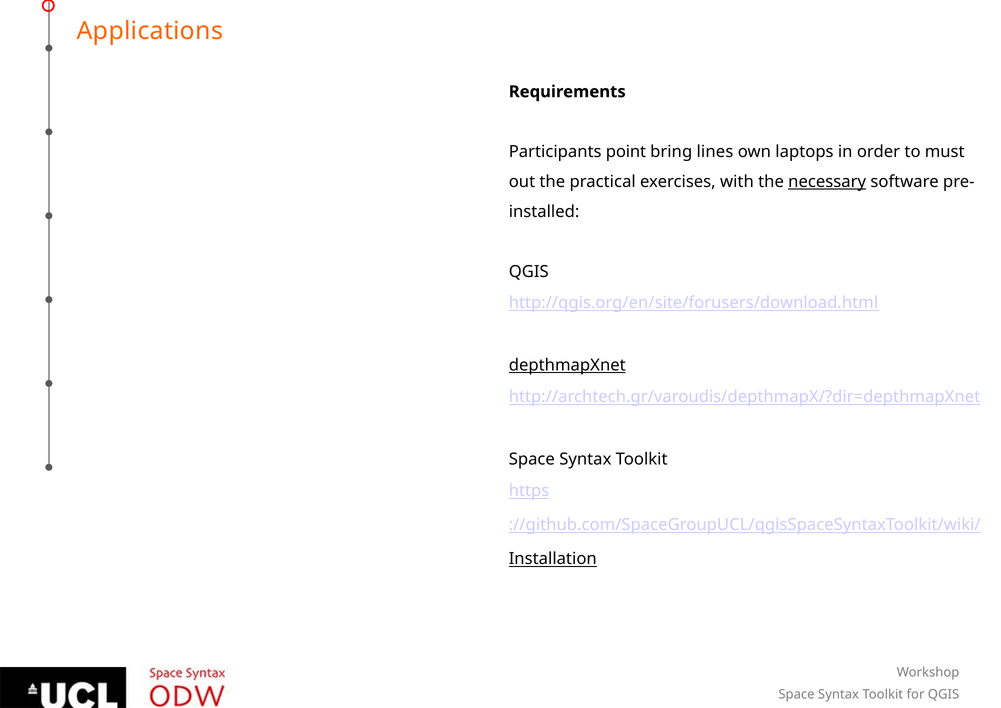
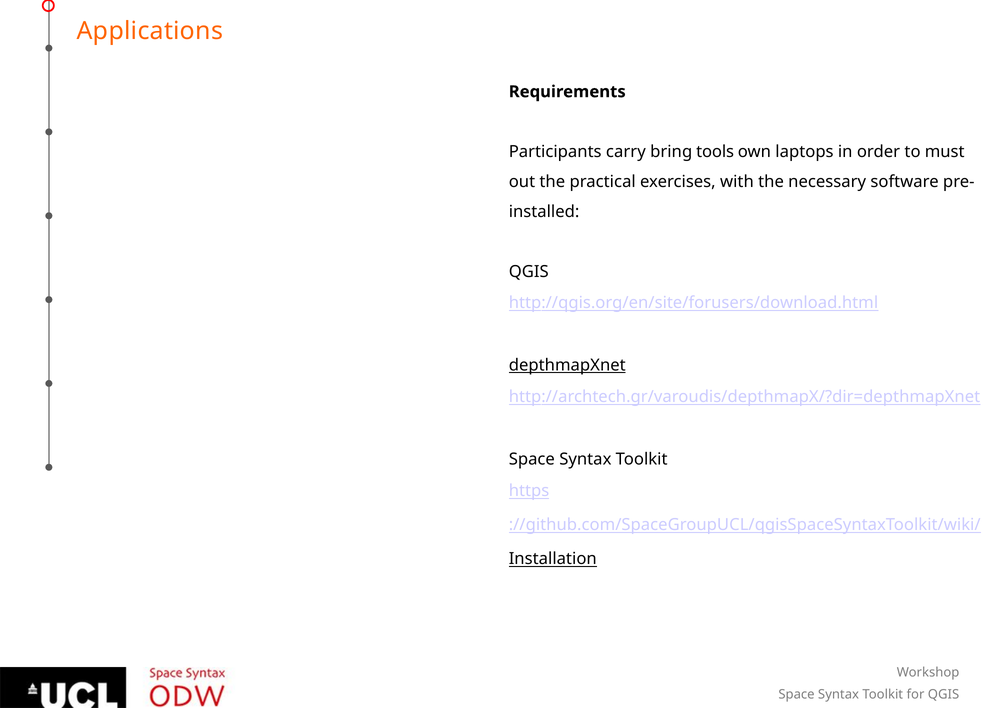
point: point -> carry
lines: lines -> tools
necessary underline: present -> none
